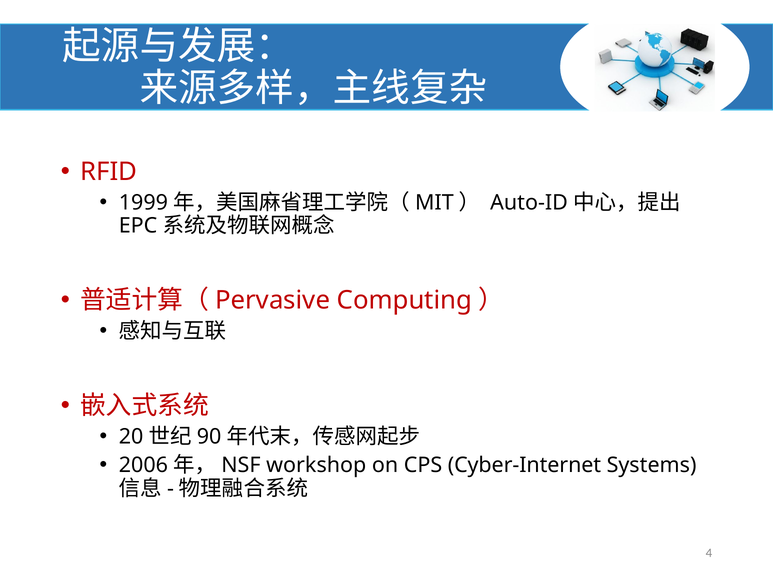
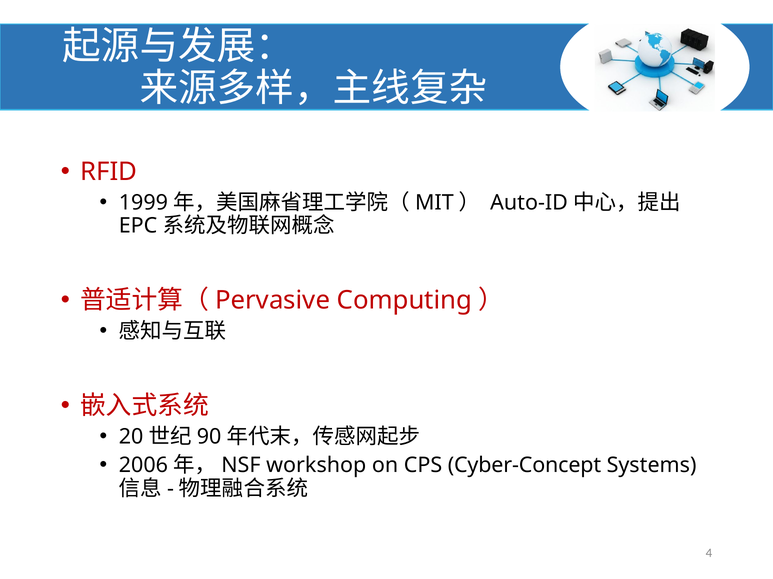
Cyber-Internet: Cyber-Internet -> Cyber-Concept
